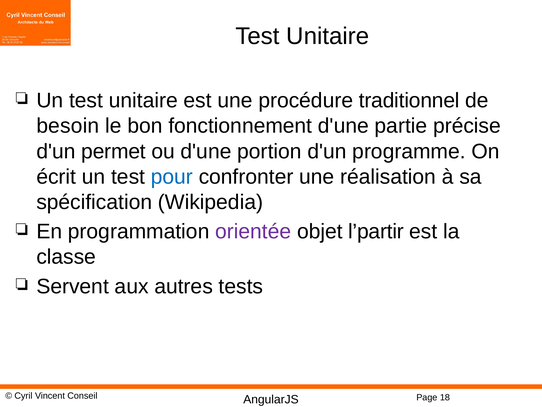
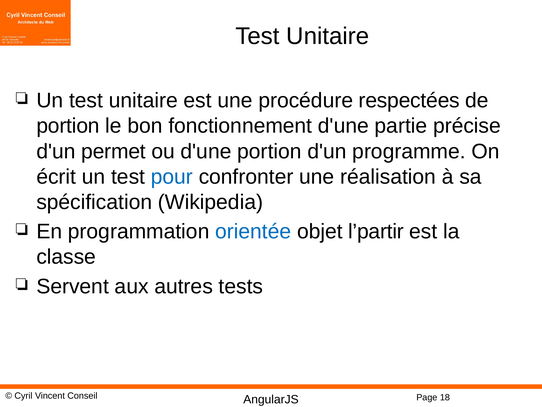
traditionnel: traditionnel -> respectées
besoin at (68, 126): besoin -> portion
orientée colour: purple -> blue
